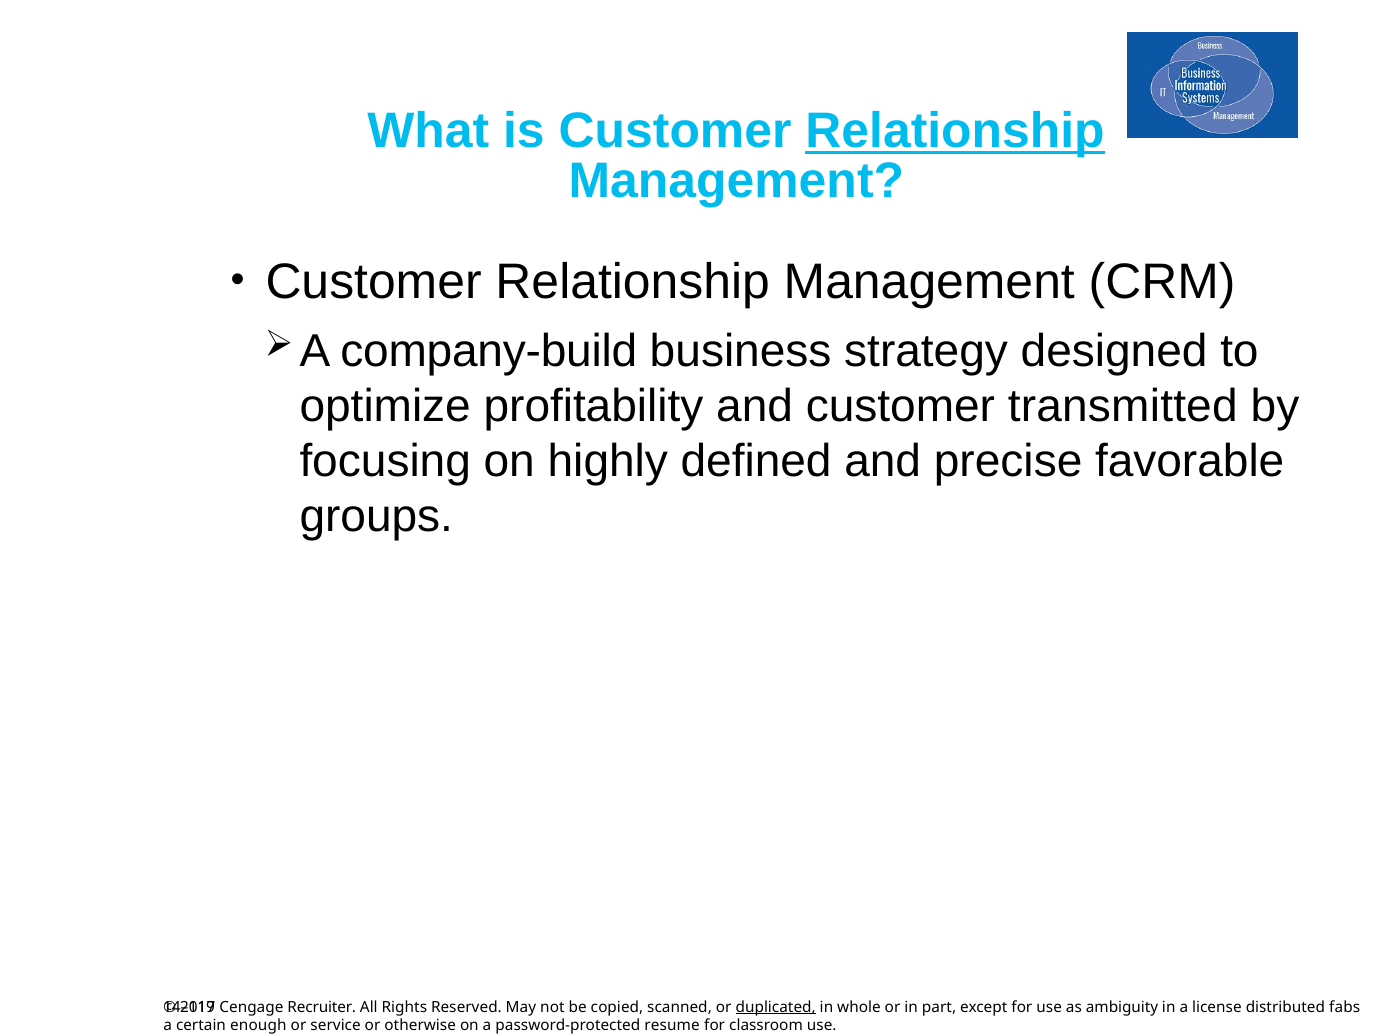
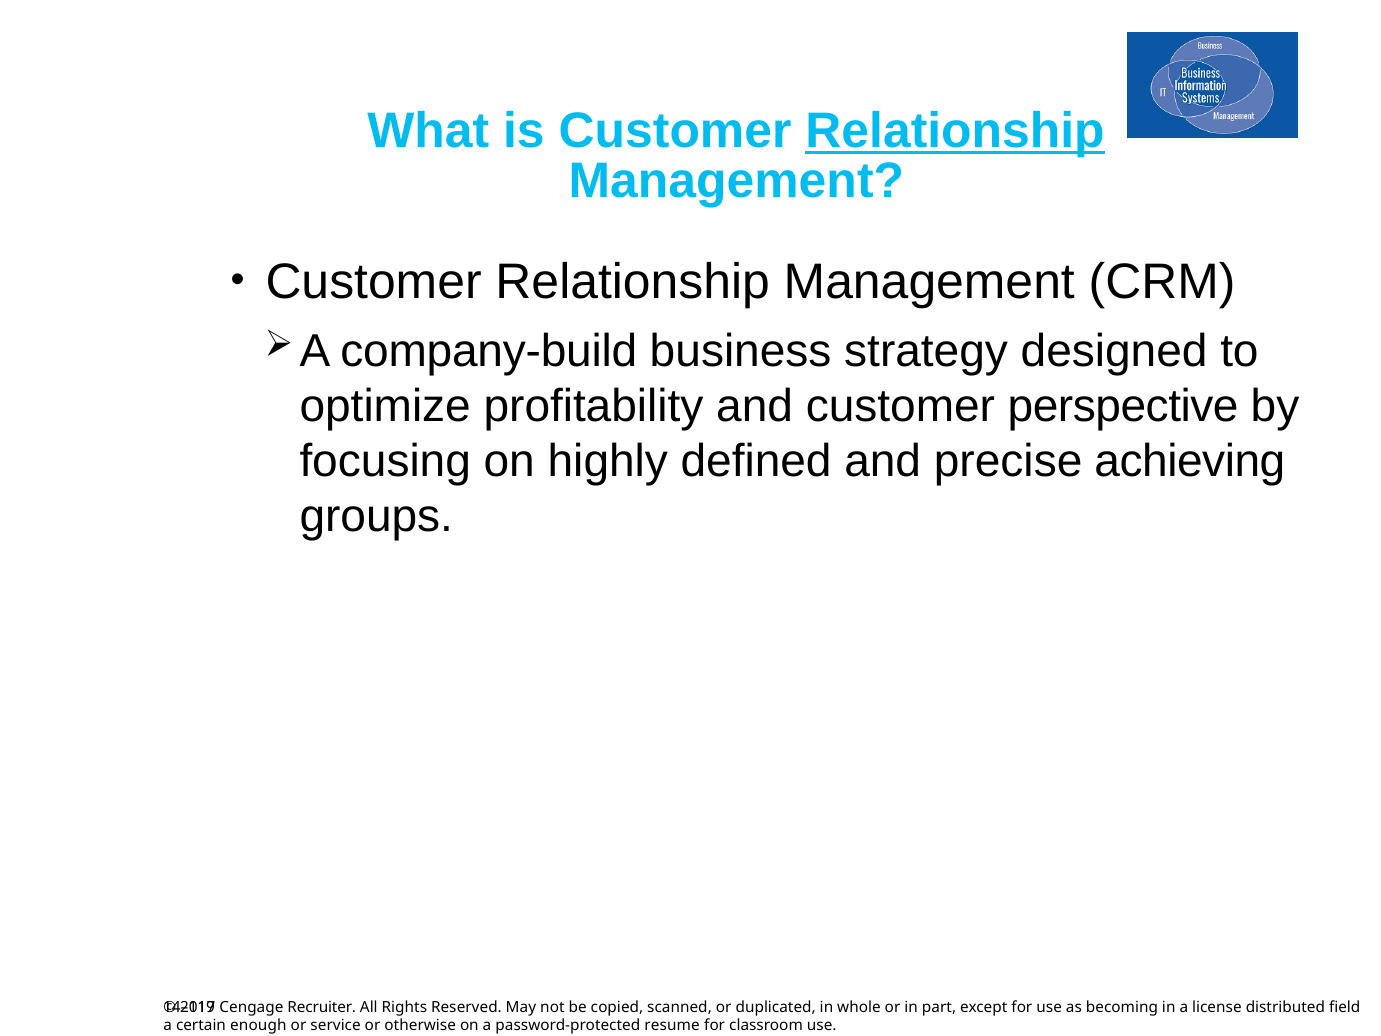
transmitted: transmitted -> perspective
favorable: favorable -> achieving
duplicated underline: present -> none
ambiguity: ambiguity -> becoming
fabs: fabs -> field
